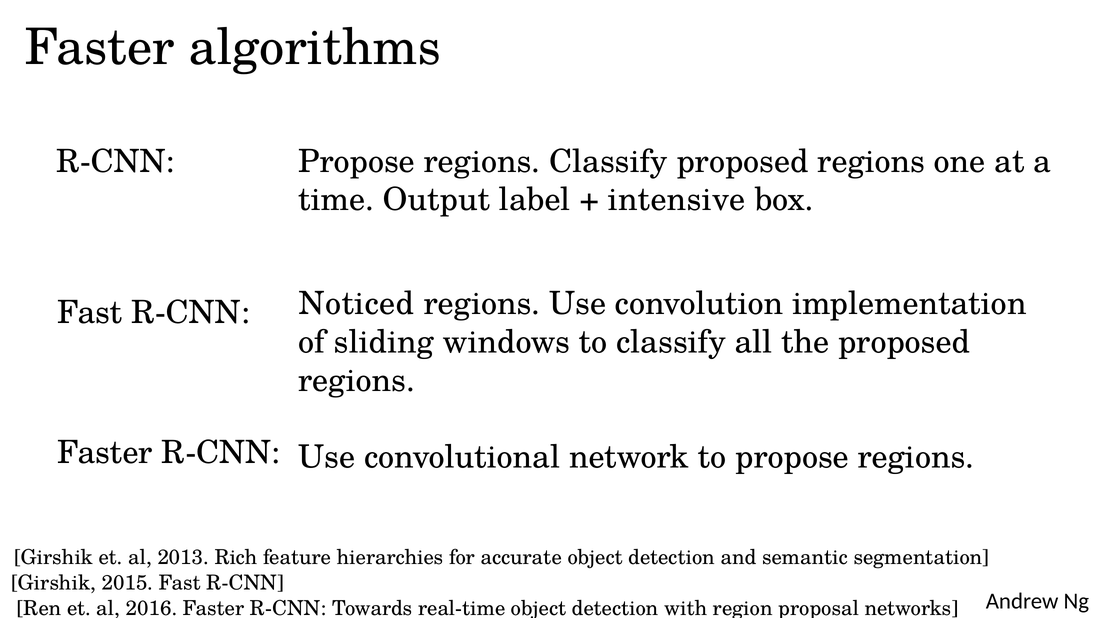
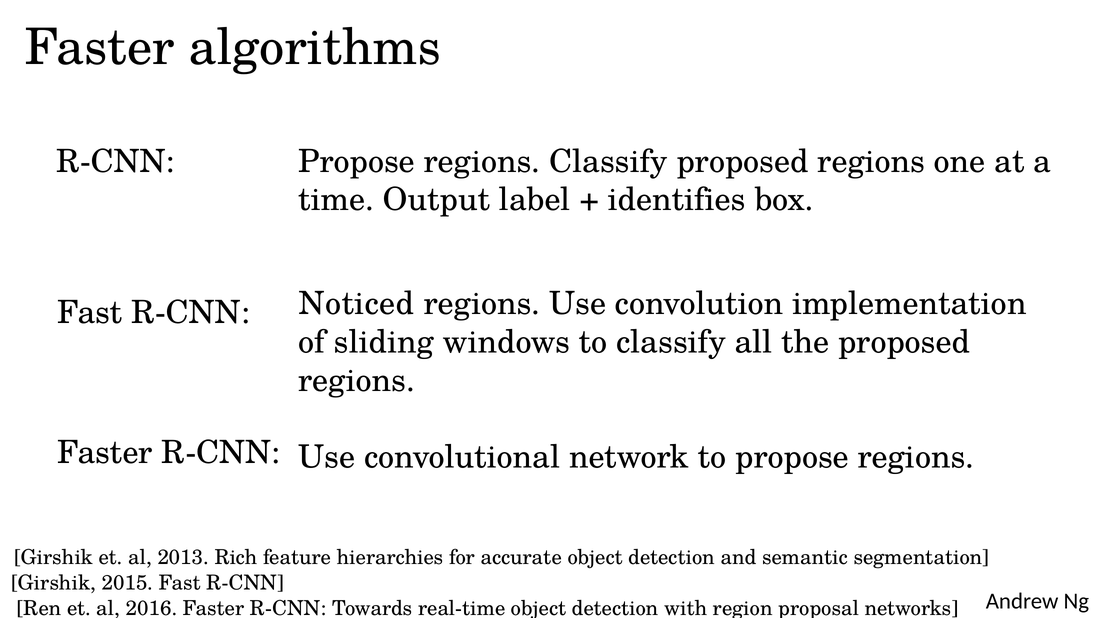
intensive: intensive -> identifies
